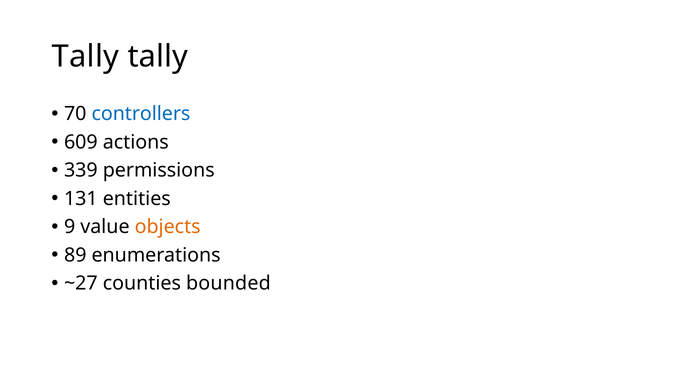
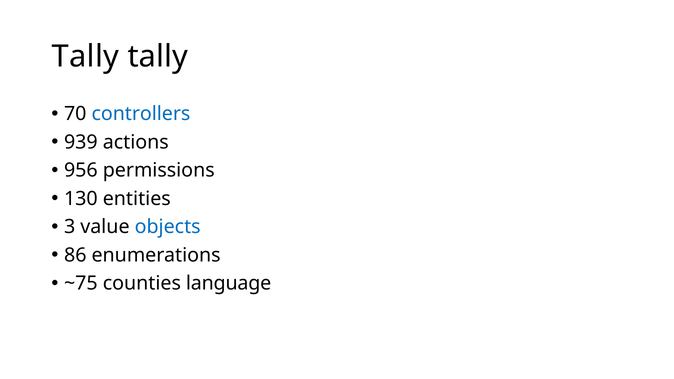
609: 609 -> 939
339: 339 -> 956
131: 131 -> 130
9: 9 -> 3
objects colour: orange -> blue
89: 89 -> 86
~27: ~27 -> ~75
bounded: bounded -> language
